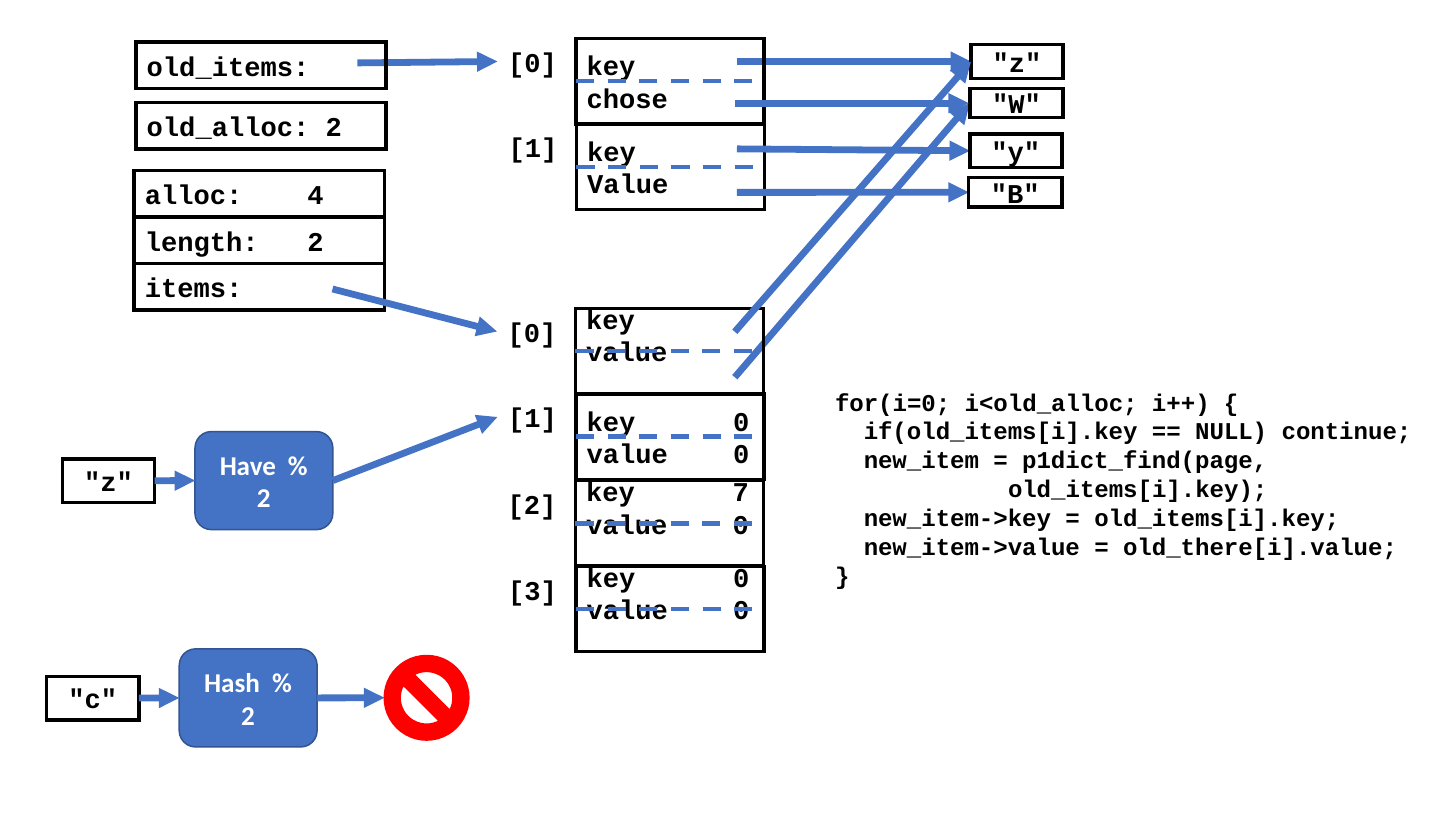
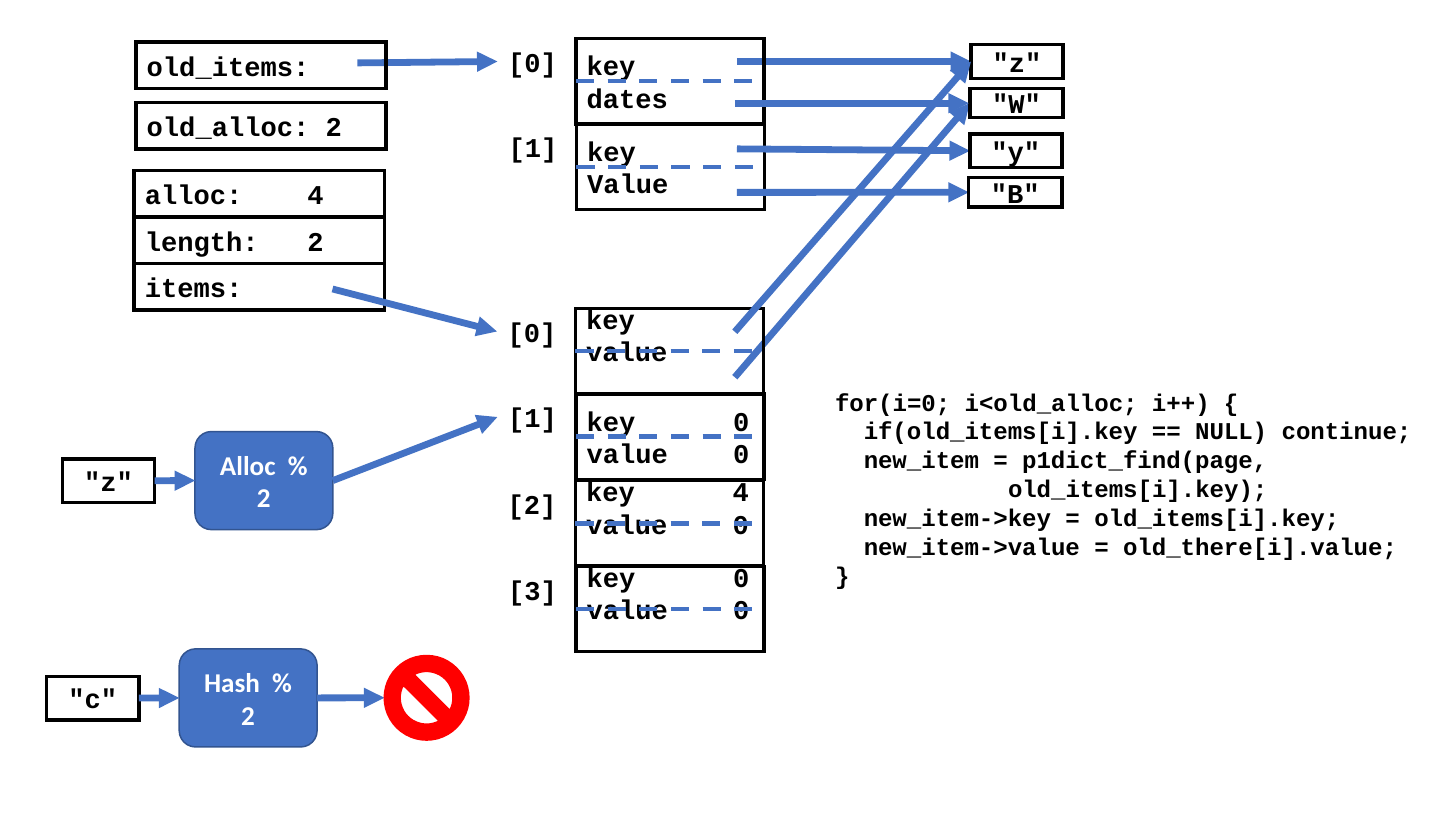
chose: chose -> dates
Have at (248, 466): Have -> Alloc
key 7: 7 -> 4
